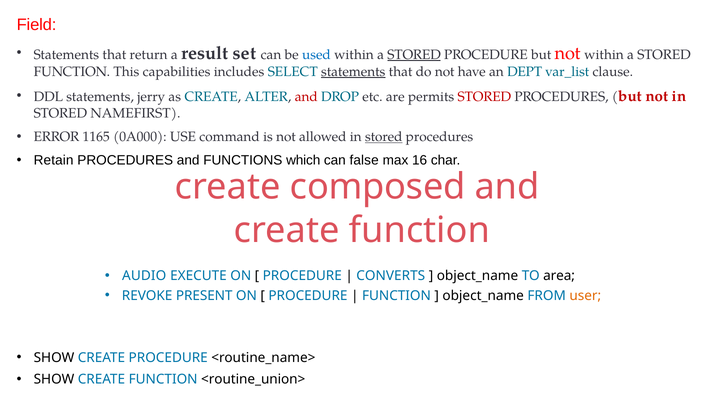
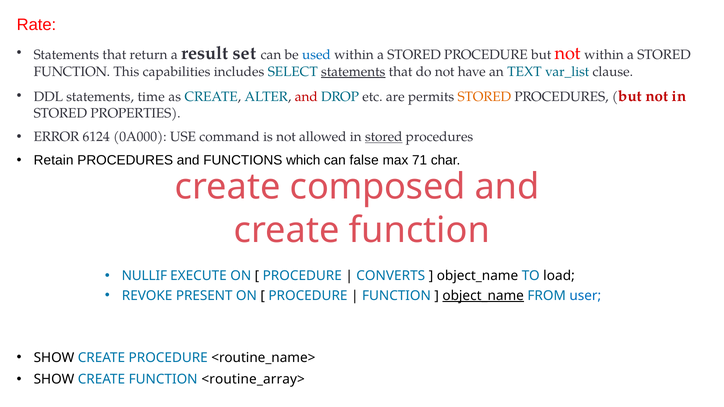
Field: Field -> Rate
STORED at (414, 55) underline: present -> none
DEPT: DEPT -> TEXT
jerry: jerry -> time
STORED at (484, 97) colour: red -> orange
NAMEFIRST: NAMEFIRST -> PROPERTIES
1165: 1165 -> 6124
16: 16 -> 71
AUDIO: AUDIO -> NULLIF
area: area -> load
object_name at (483, 296) underline: none -> present
user colour: orange -> blue
<routine_union>: <routine_union> -> <routine_array>
